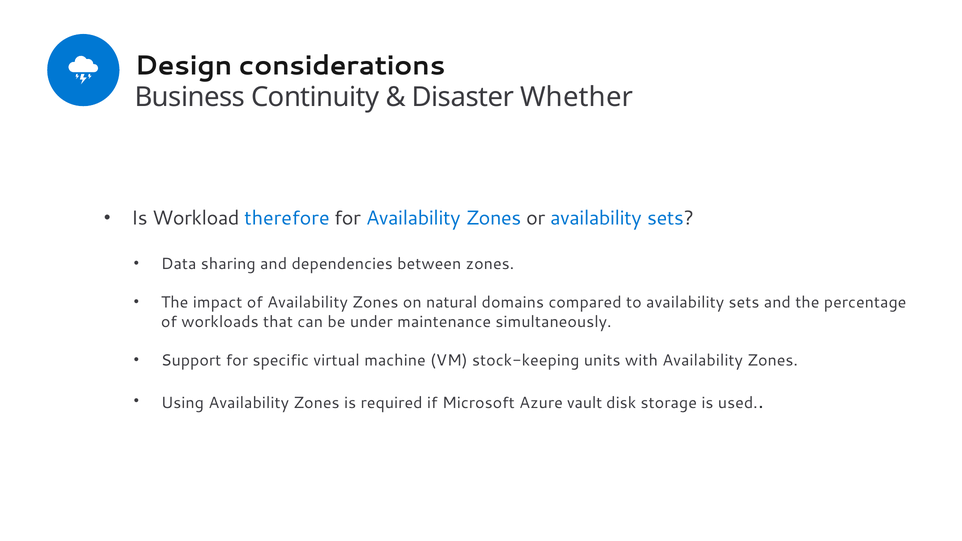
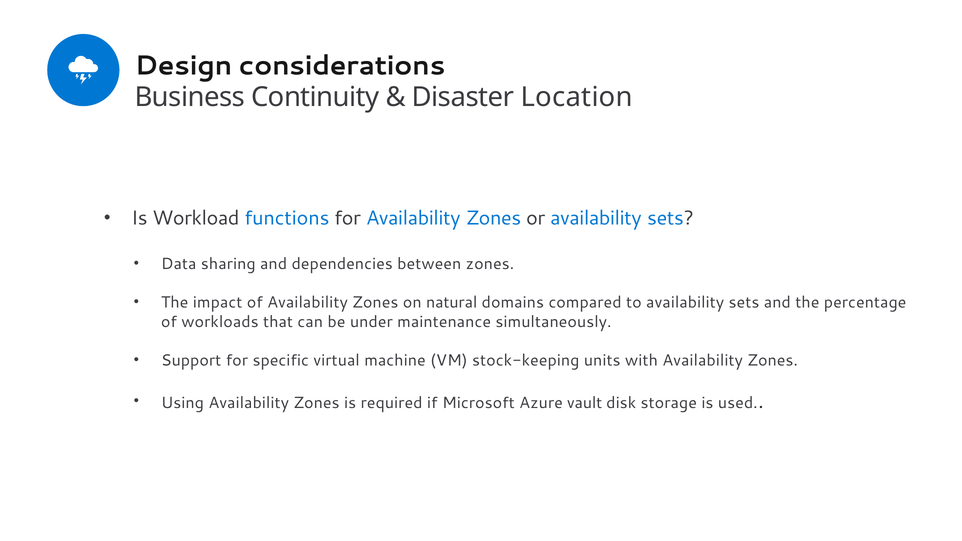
Whether: Whether -> Location
therefore: therefore -> functions
